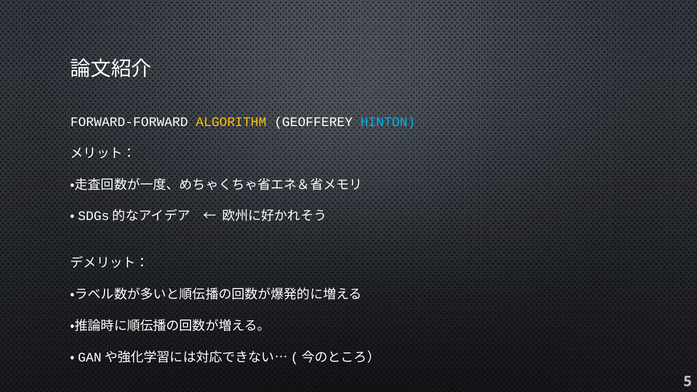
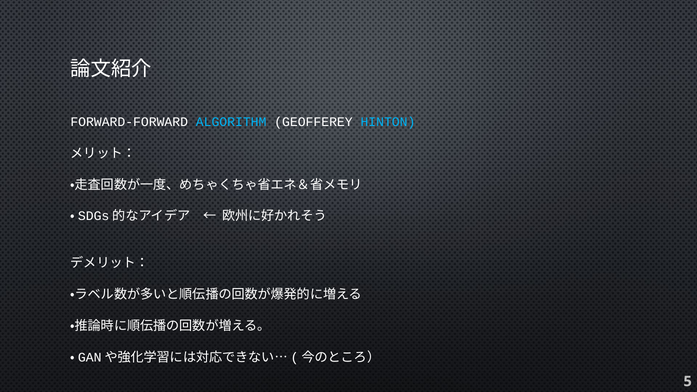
ALGORITHM colour: yellow -> light blue
